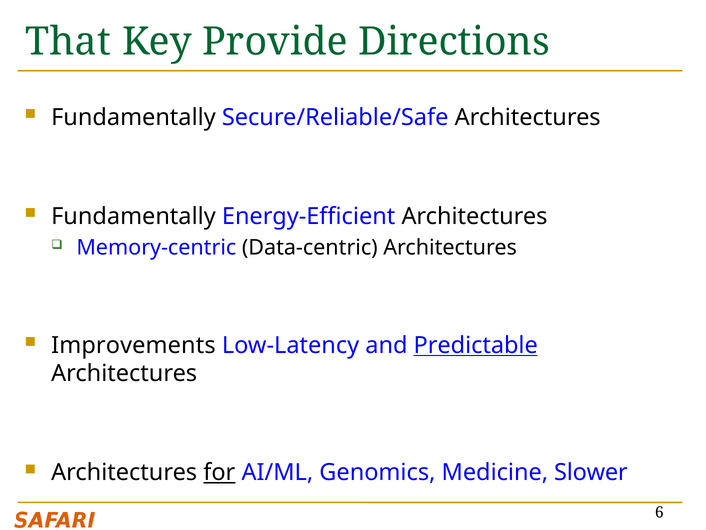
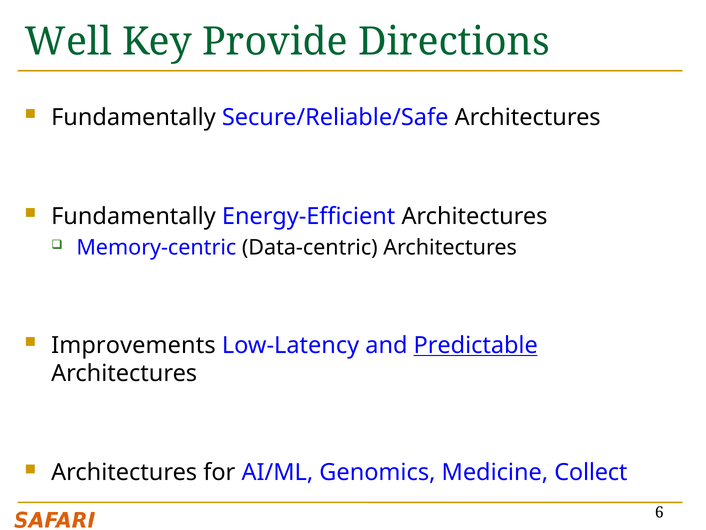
That: That -> Well
for underline: present -> none
Slower: Slower -> Collect
